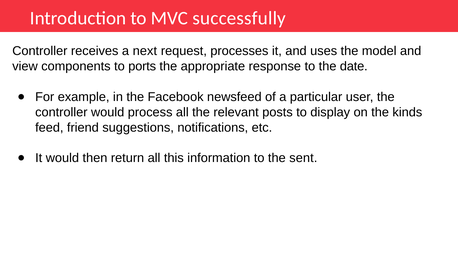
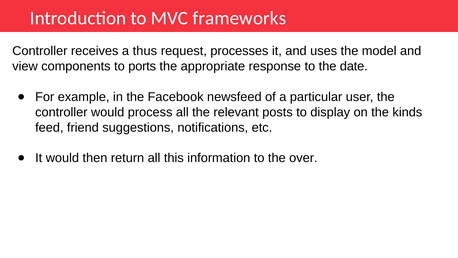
successfully: successfully -> frameworks
next: next -> thus
sent: sent -> over
